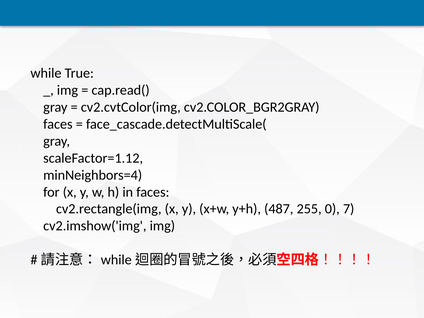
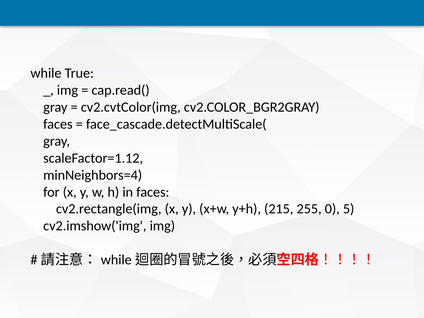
487: 487 -> 215
7: 7 -> 5
